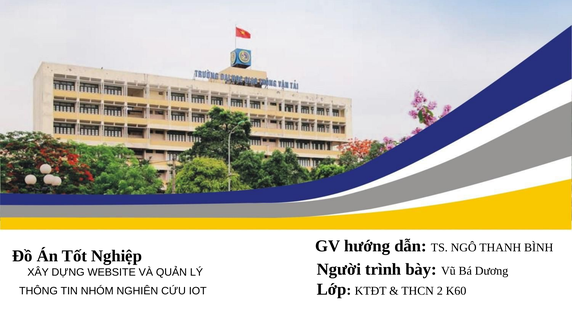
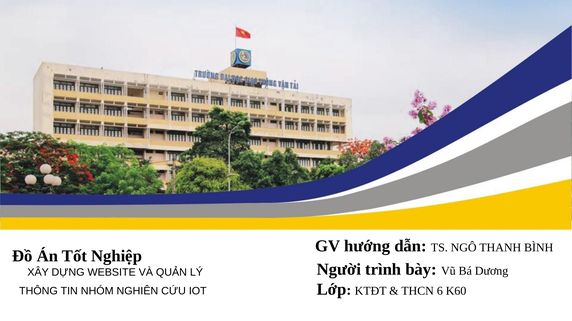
2: 2 -> 6
